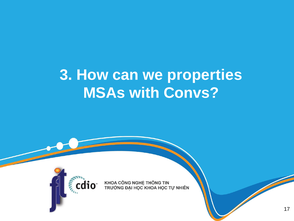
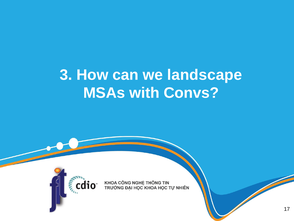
properties: properties -> landscape
